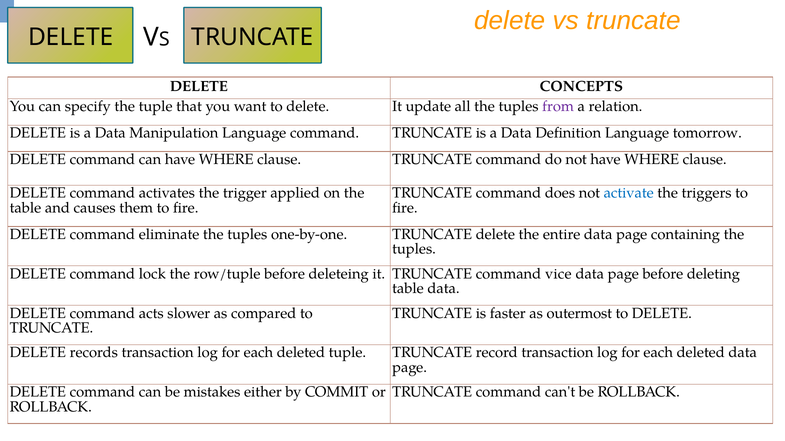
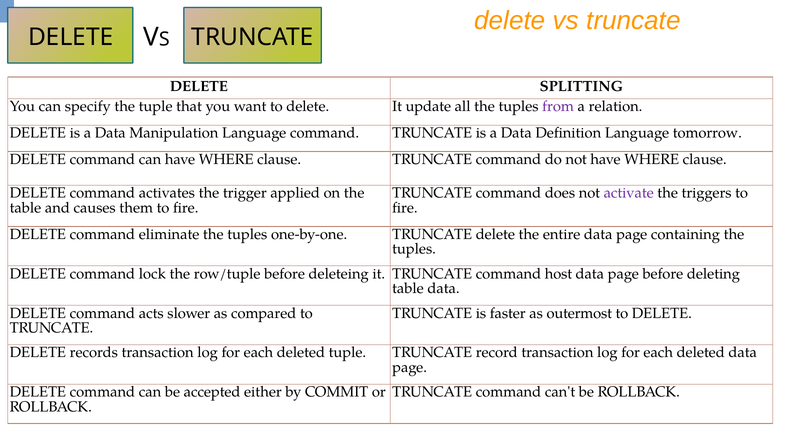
CONCEPTS: CONCEPTS -> SPLITTING
activate colour: blue -> purple
vice: vice -> host
mistakes: mistakes -> accepted
